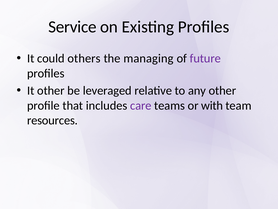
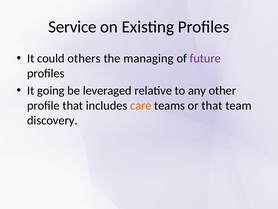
It other: other -> going
care colour: purple -> orange
or with: with -> that
resources: resources -> discovery
